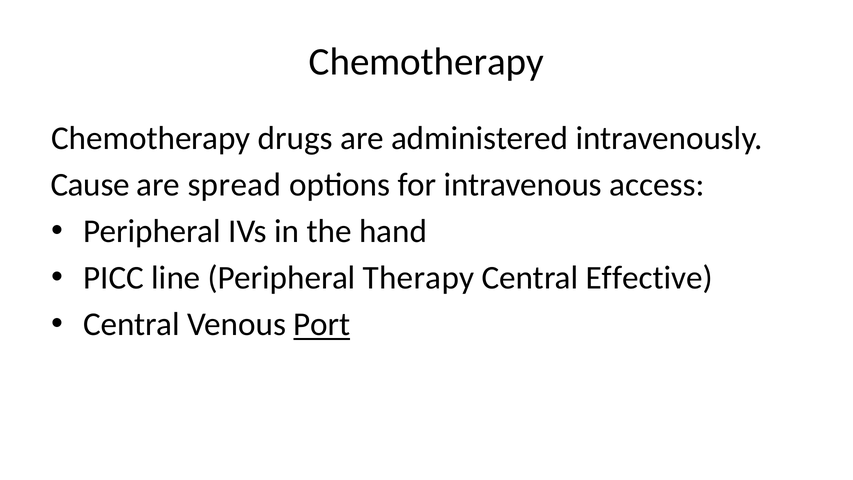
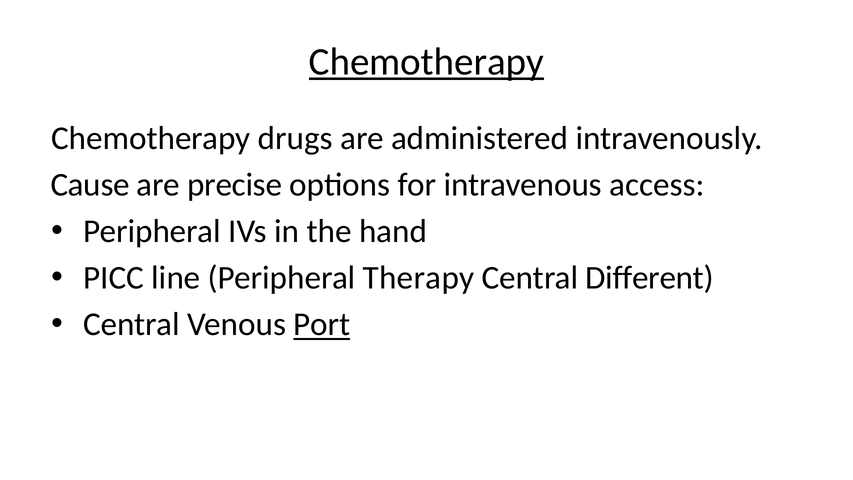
Chemotherapy at (426, 62) underline: none -> present
spread: spread -> precise
Effective: Effective -> Different
